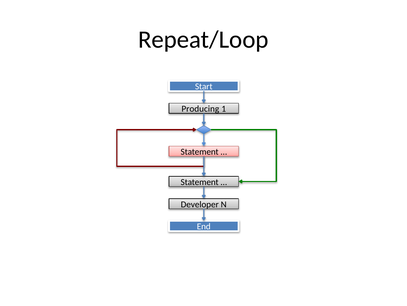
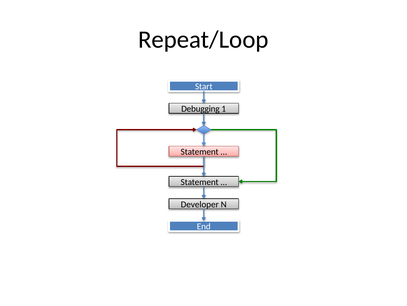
Producing: Producing -> Debugging
